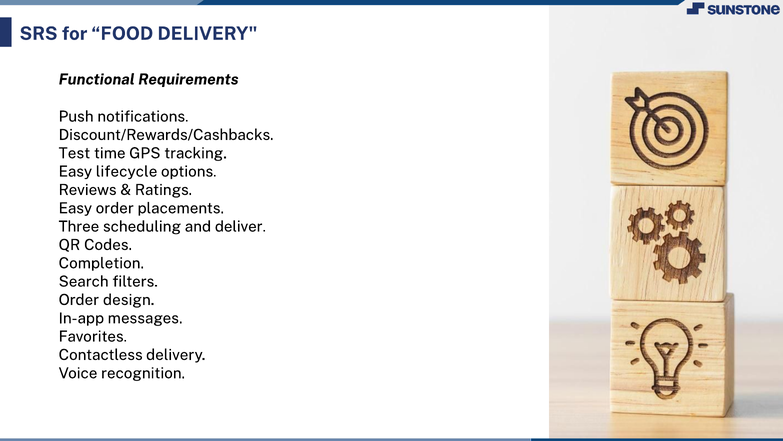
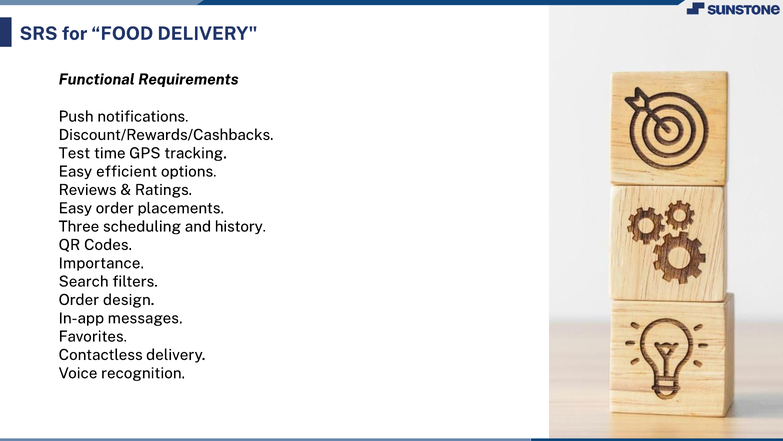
lifecycle: lifecycle -> efficient
deliver: deliver -> history
Completion: Completion -> Importance
